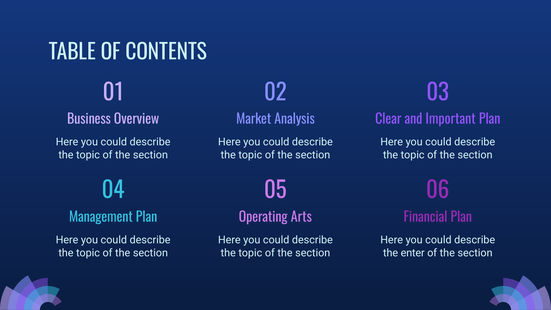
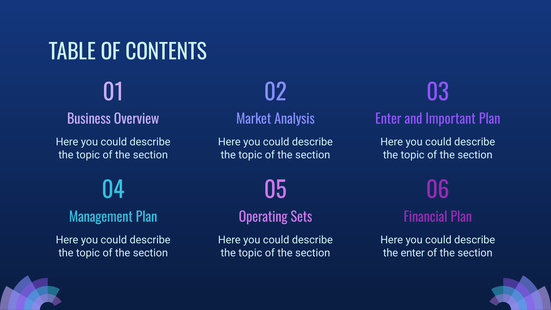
Clear at (388, 119): Clear -> Enter
Arts: Arts -> Sets
